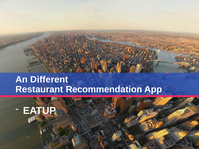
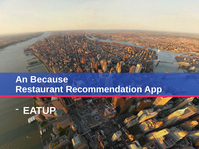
Different: Different -> Because
